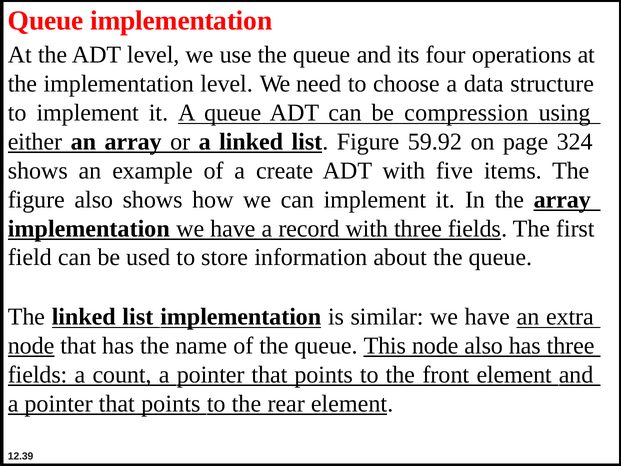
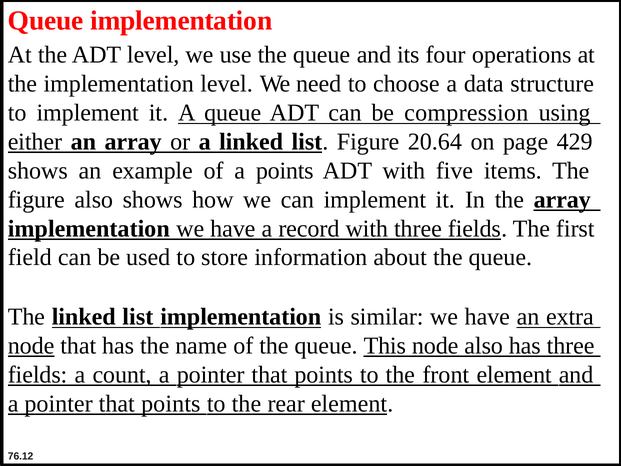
59.92: 59.92 -> 20.64
324: 324 -> 429
a create: create -> points
12.39: 12.39 -> 76.12
